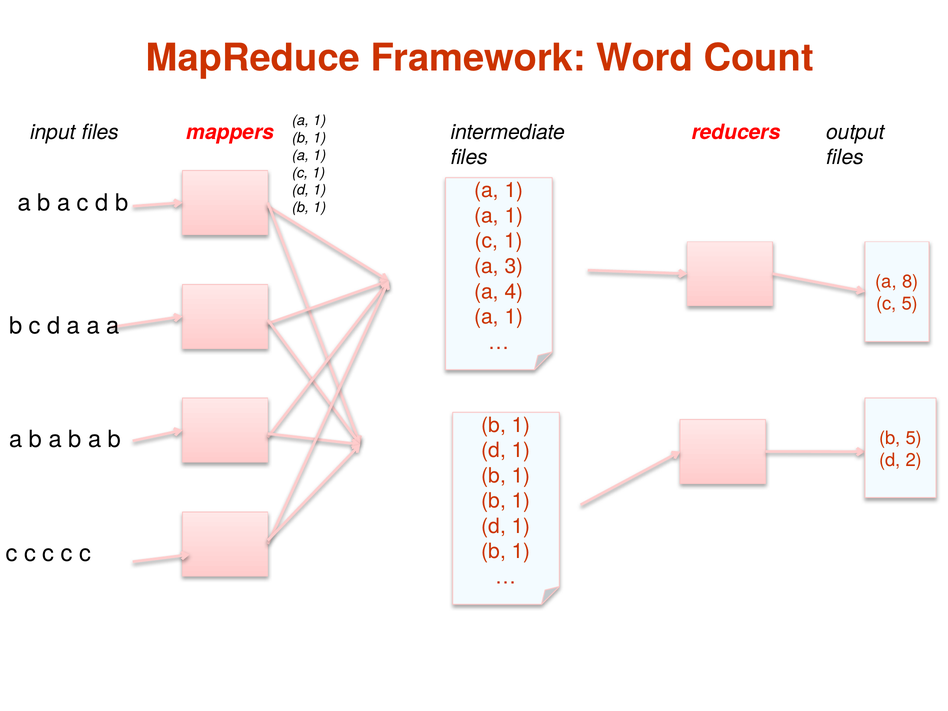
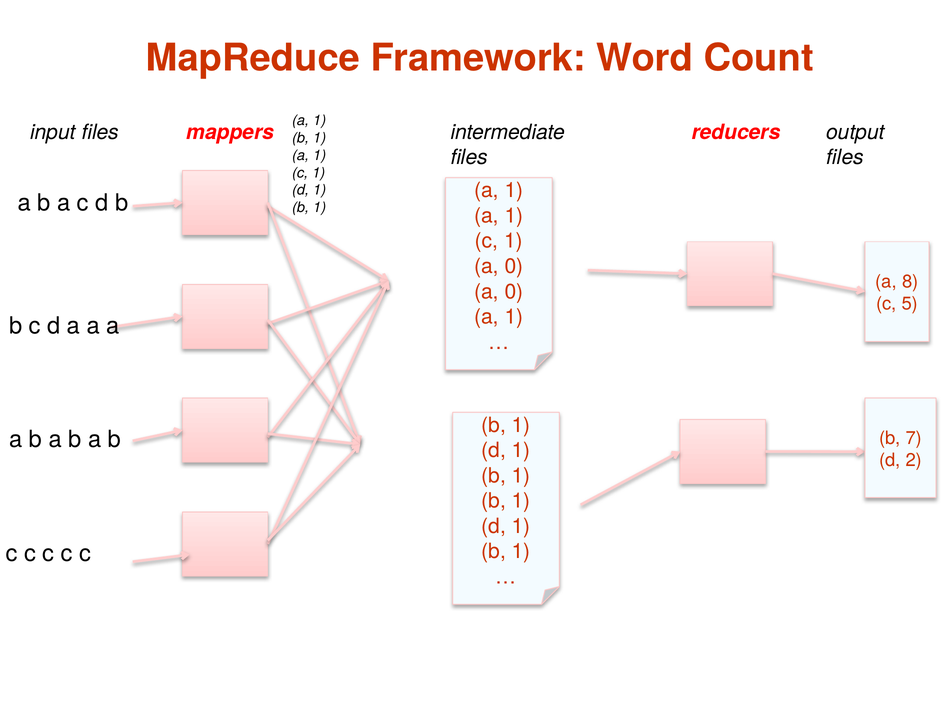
3 at (514, 266): 3 -> 0
4 at (514, 292): 4 -> 0
b 5: 5 -> 7
